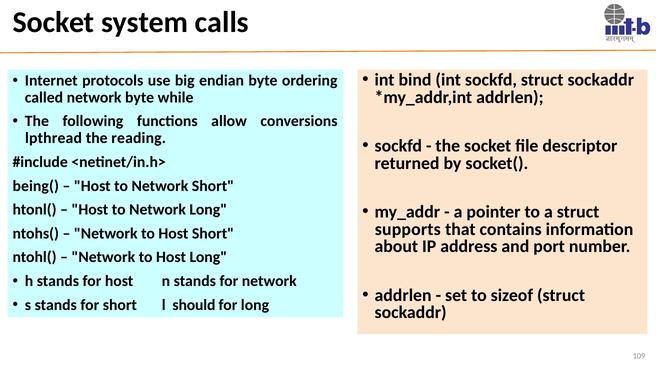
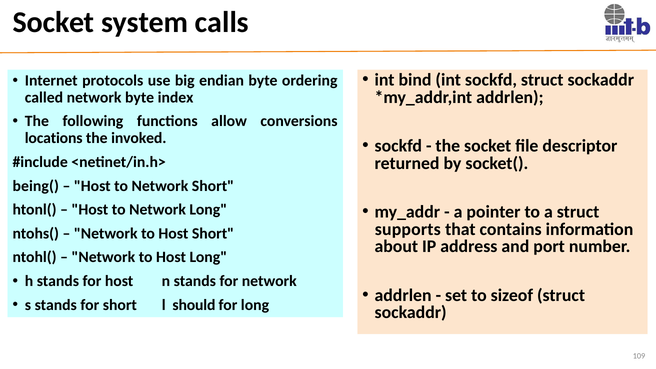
while: while -> index
lpthread: lpthread -> locations
reading: reading -> invoked
